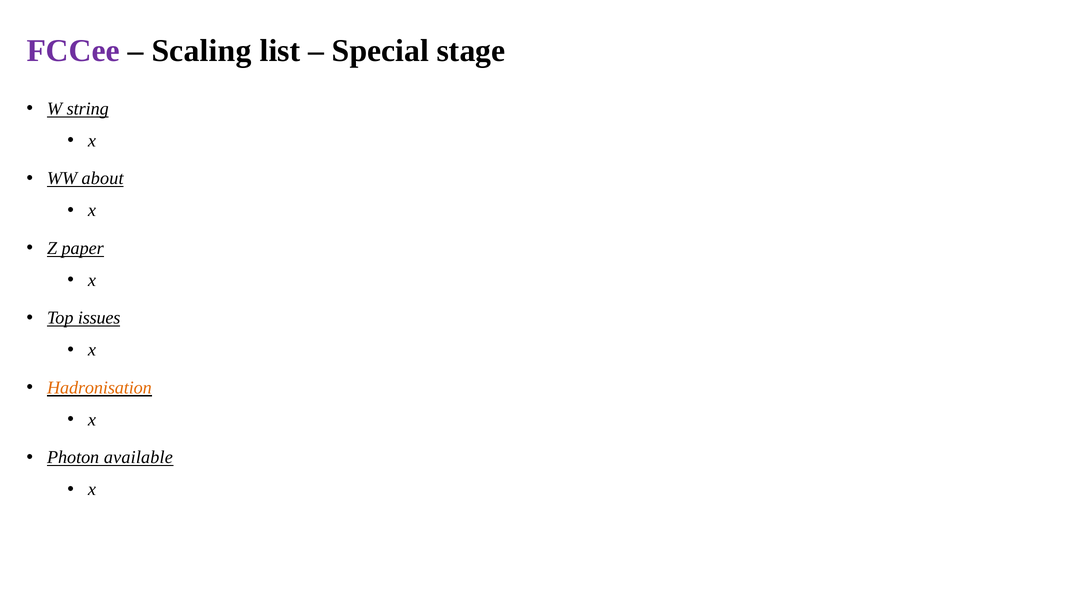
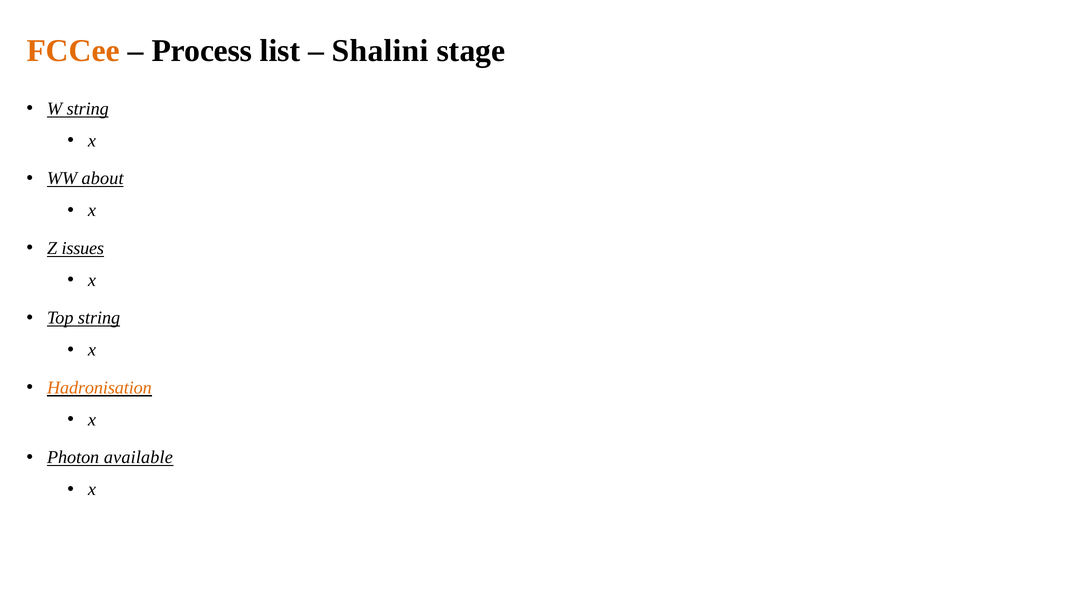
FCCee colour: purple -> orange
Scaling: Scaling -> Process
Special: Special -> Shalini
paper: paper -> issues
Top issues: issues -> string
